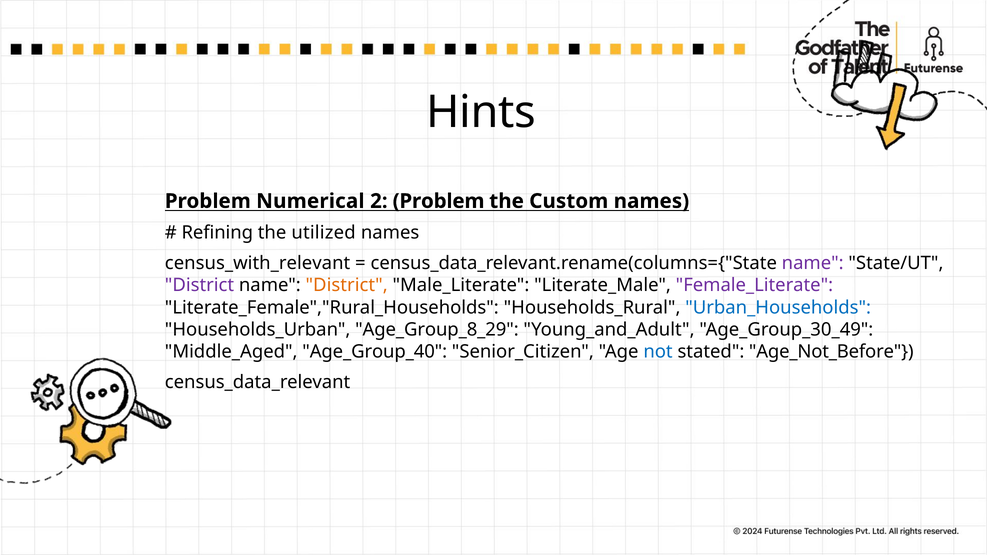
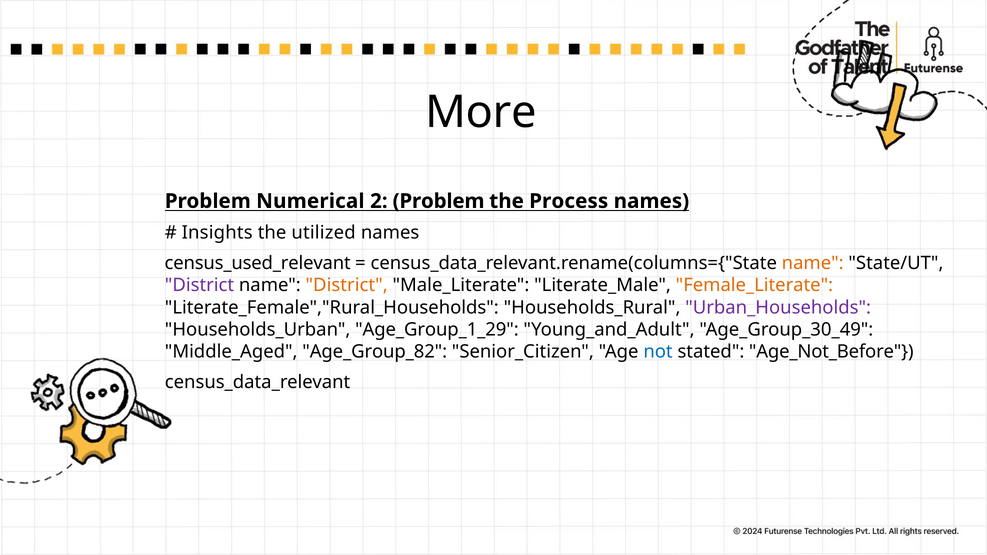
Hints: Hints -> More
Custom: Custom -> Process
Refining: Refining -> Insights
census_with_relevant: census_with_relevant -> census_used_relevant
name at (813, 263) colour: purple -> orange
Female_Literate colour: purple -> orange
Urban_Households colour: blue -> purple
Age_Group_8_29: Age_Group_8_29 -> Age_Group_1_29
Age_Group_40: Age_Group_40 -> Age_Group_82
